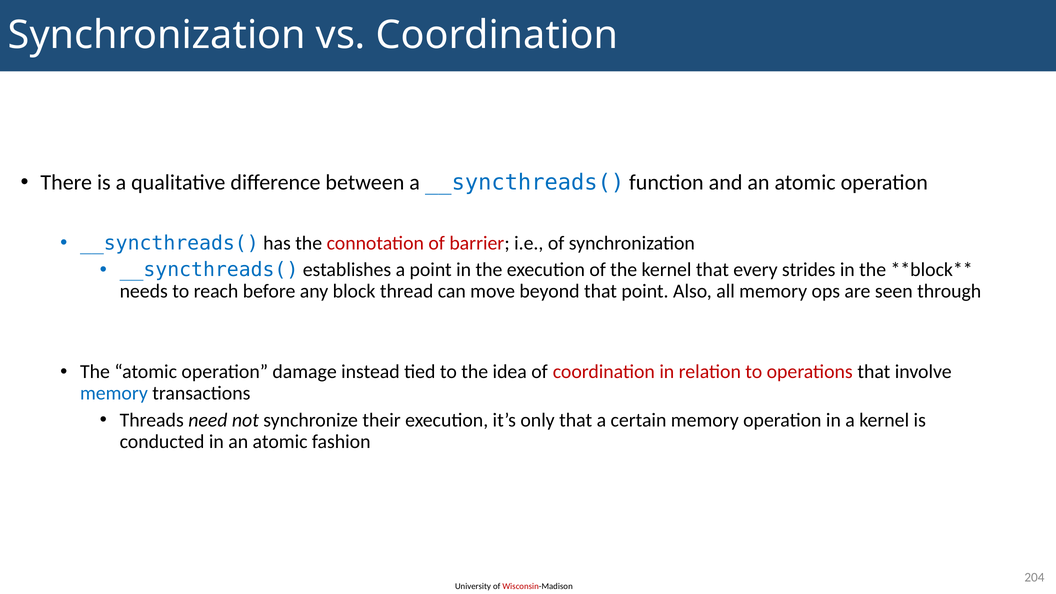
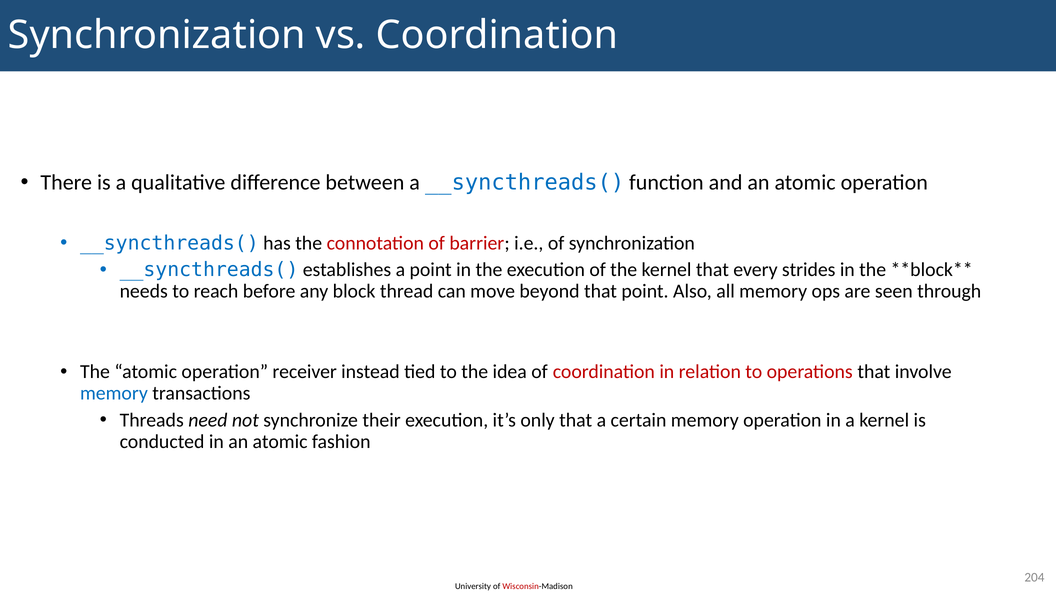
damage: damage -> receiver
